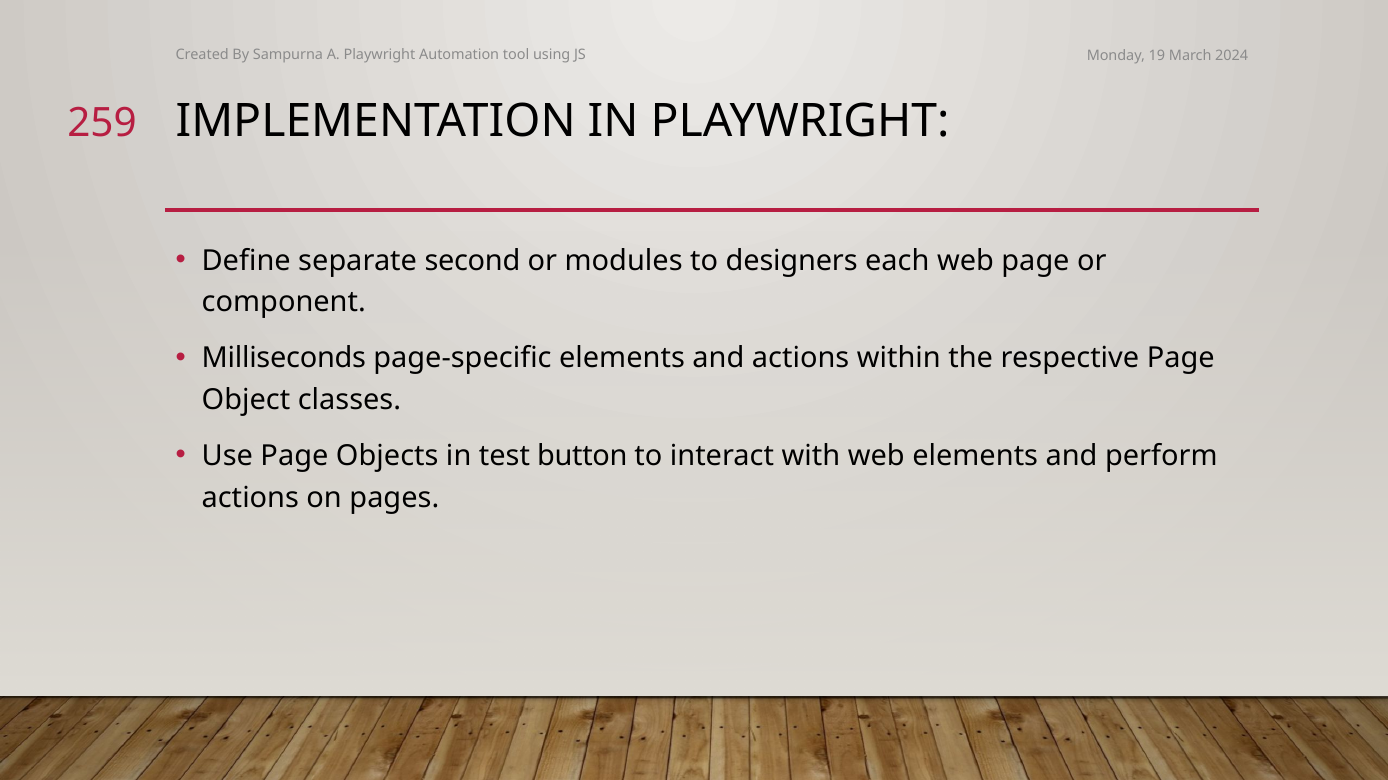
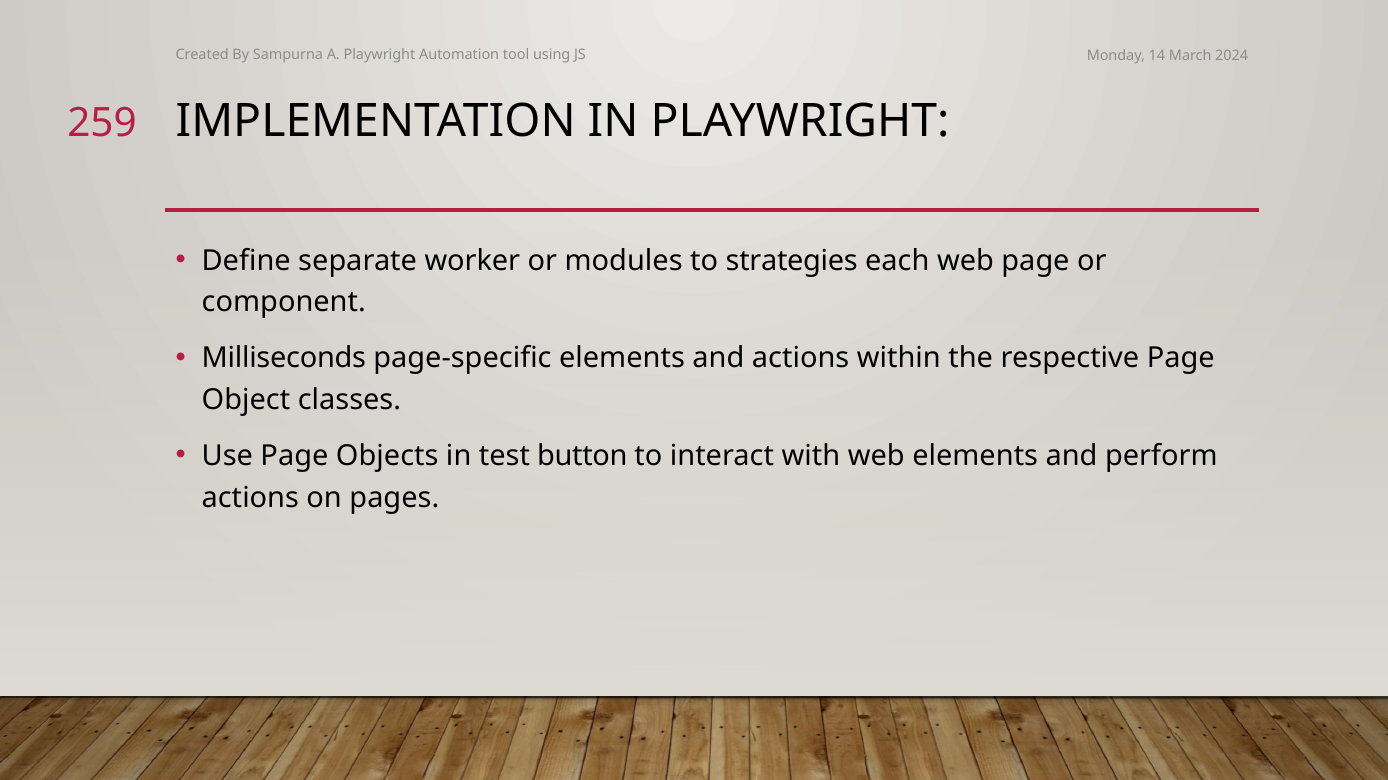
19: 19 -> 14
second: second -> worker
designers: designers -> strategies
